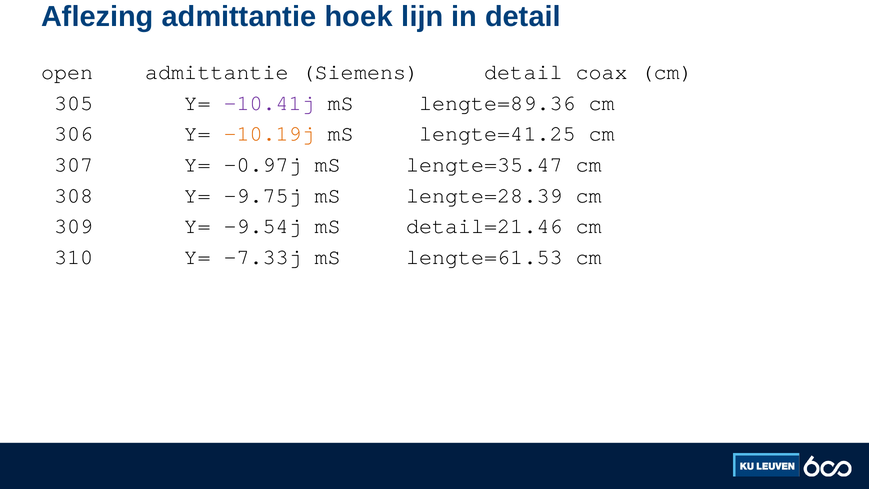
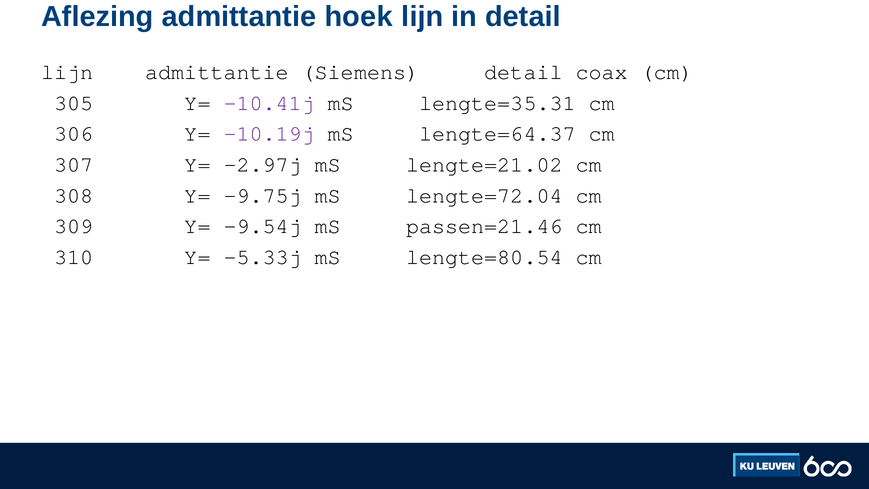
open at (67, 72): open -> lijn
lengte=89.36: lengte=89.36 -> lengte=35.31
-10.19j colour: orange -> purple
lengte=41.25: lengte=41.25 -> lengte=64.37
-0.97j: -0.97j -> -2.97j
lengte=35.47: lengte=35.47 -> lengte=21.02
lengte=28.39: lengte=28.39 -> lengte=72.04
detail=21.46: detail=21.46 -> passen=21.46
-7.33j: -7.33j -> -5.33j
lengte=61.53: lengte=61.53 -> lengte=80.54
